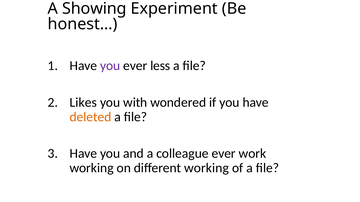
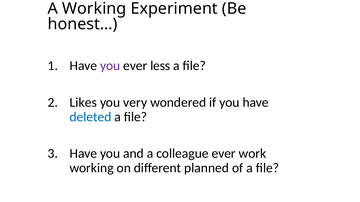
A Showing: Showing -> Working
with: with -> very
deleted colour: orange -> blue
different working: working -> planned
